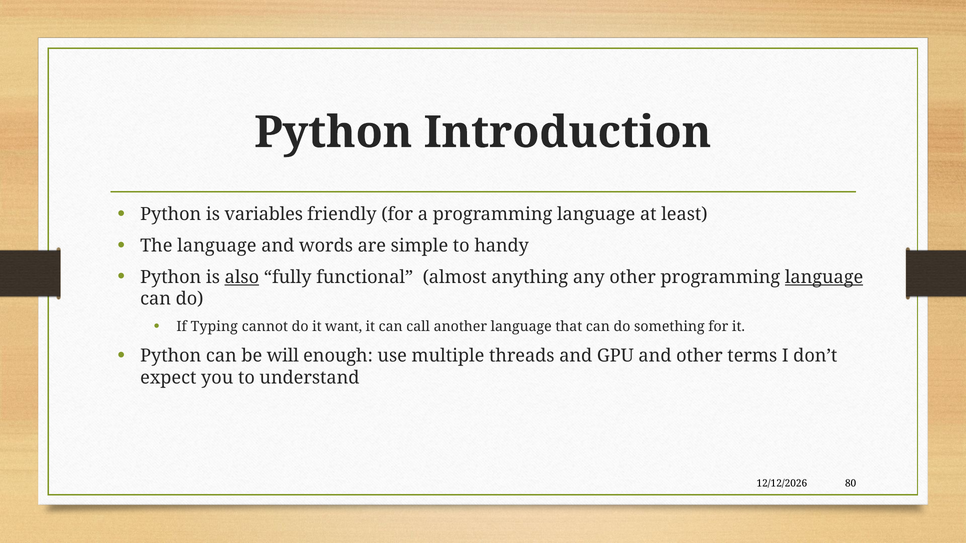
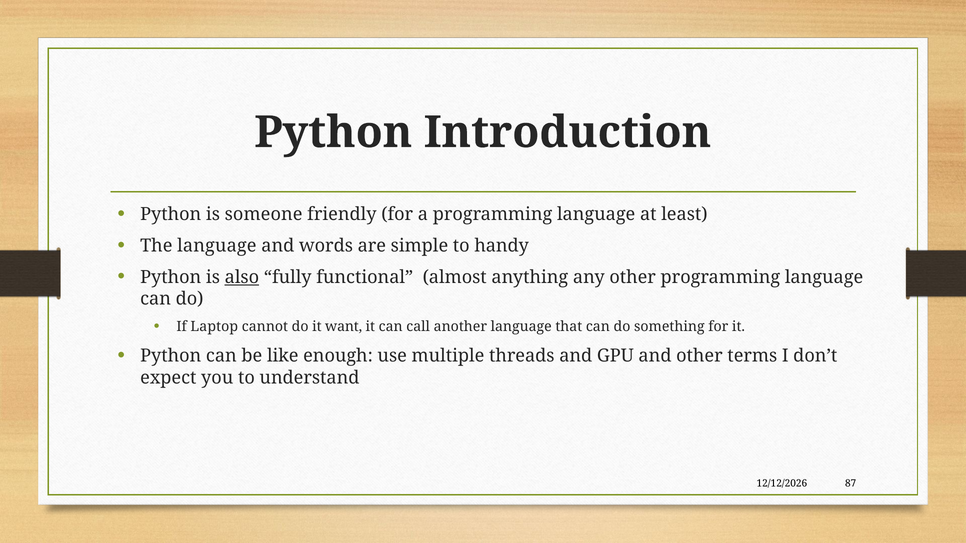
variables: variables -> someone
language at (824, 277) underline: present -> none
Typing: Typing -> Laptop
will: will -> like
80: 80 -> 87
